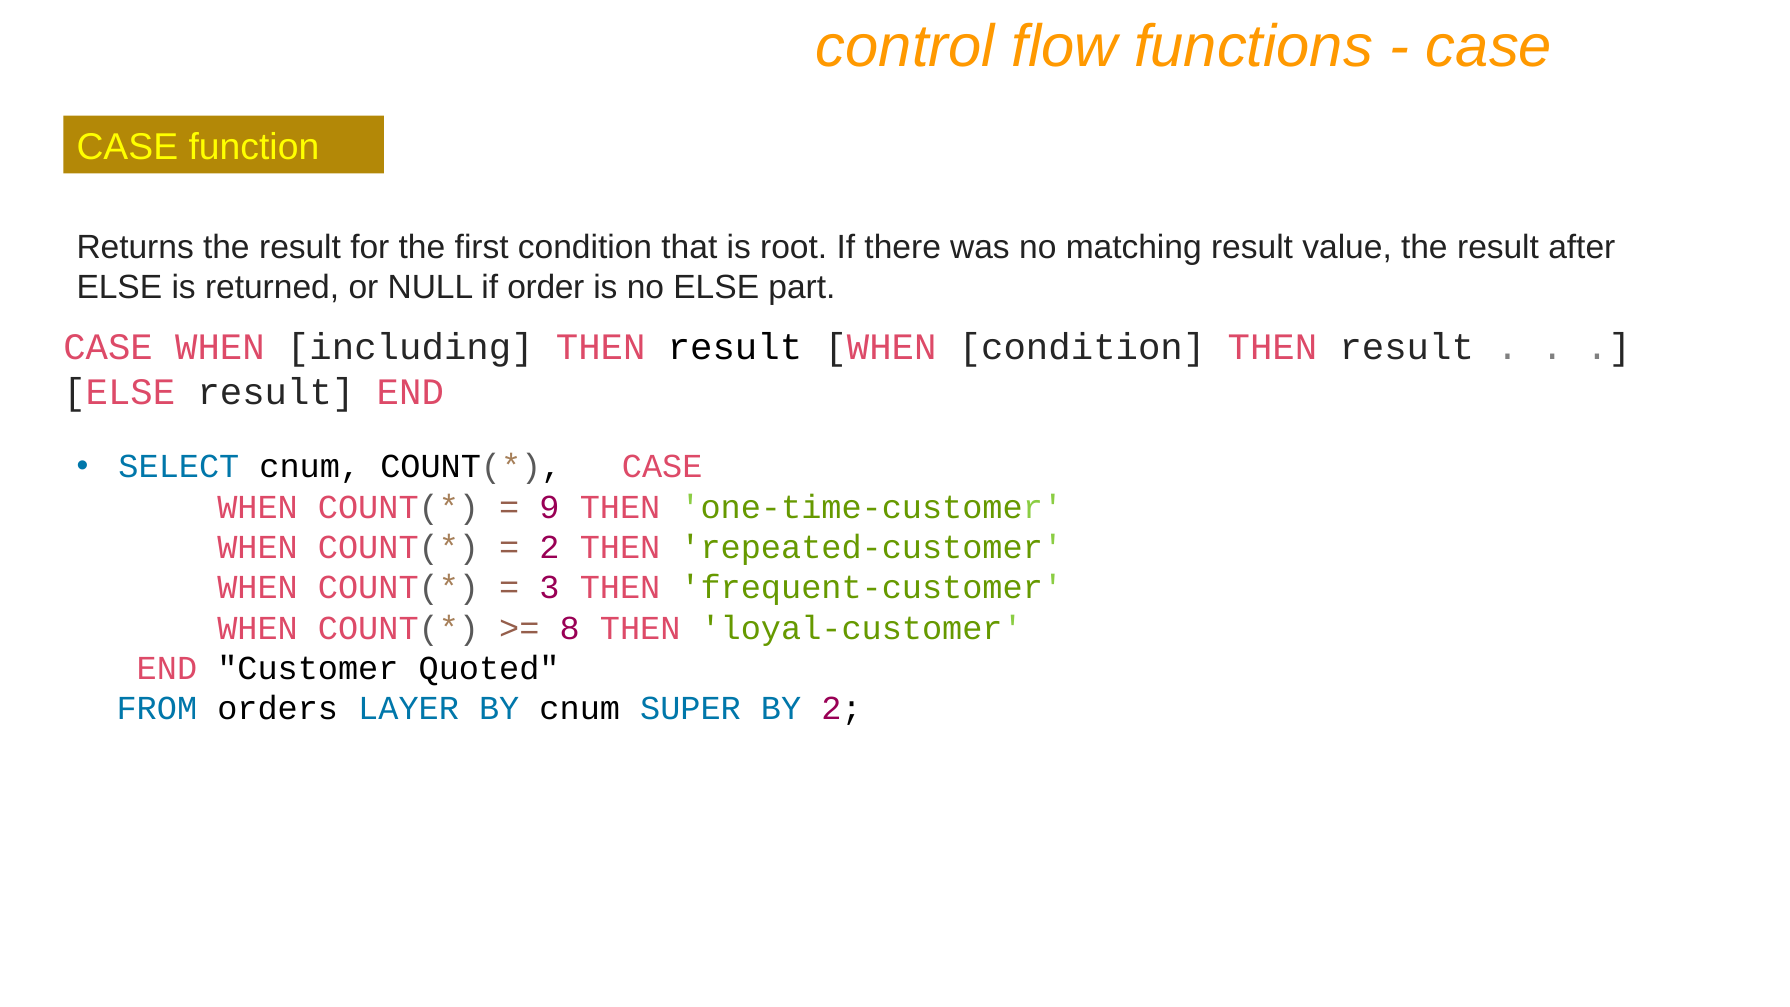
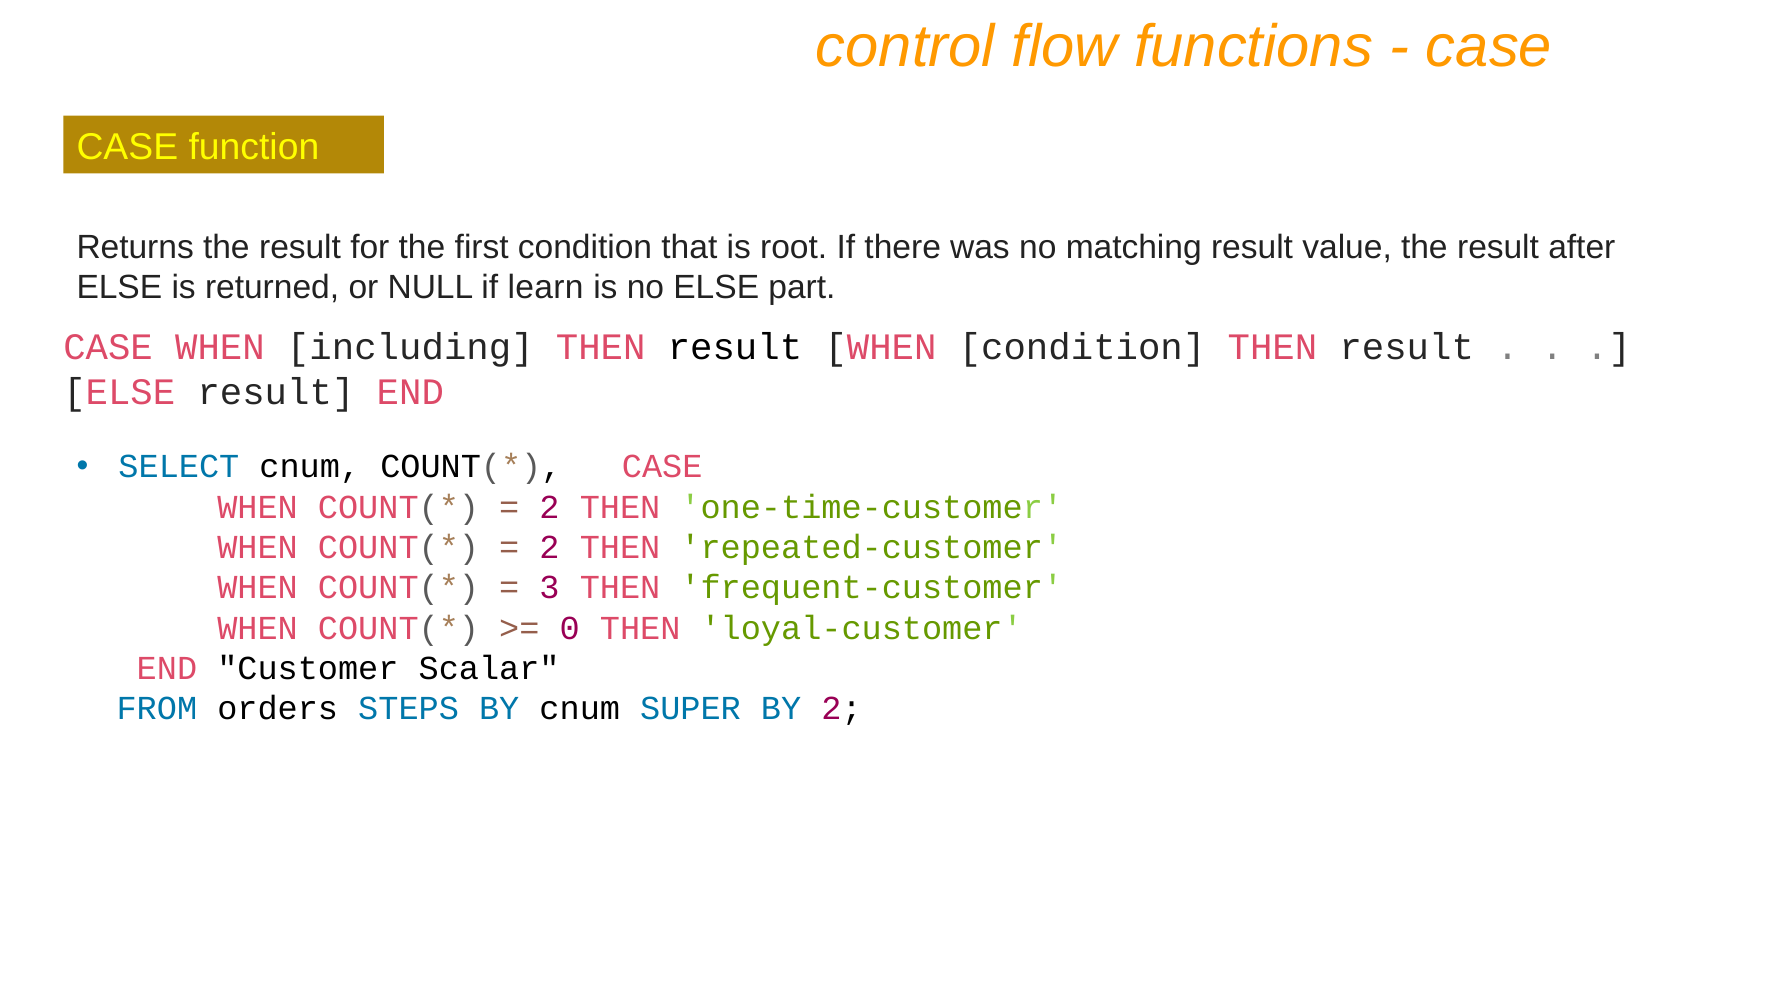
order: order -> learn
9 at (550, 507): 9 -> 2
8: 8 -> 0
Quoted: Quoted -> Scalar
LAYER: LAYER -> STEPS
